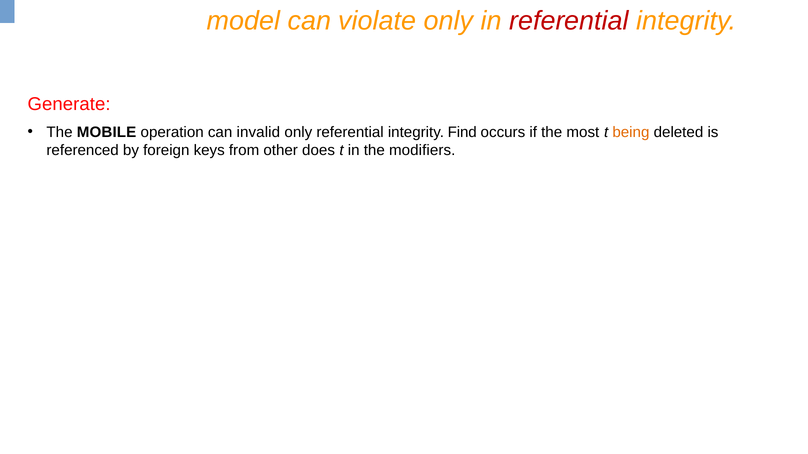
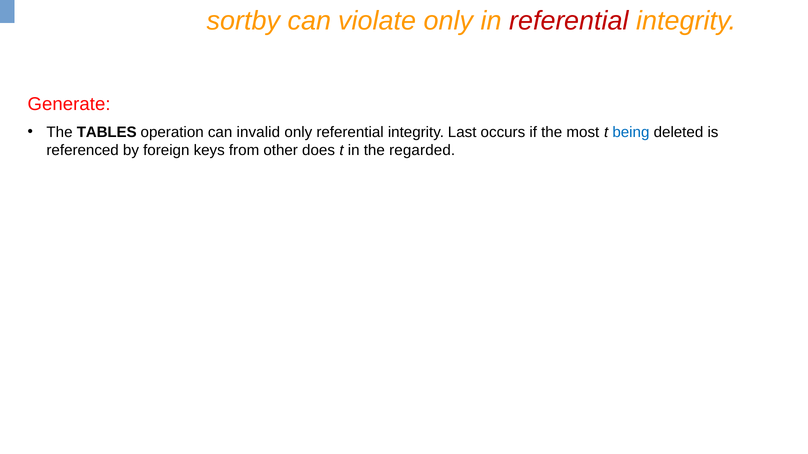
model: model -> sortby
MOBILE: MOBILE -> TABLES
Find: Find -> Last
being colour: orange -> blue
modifiers: modifiers -> regarded
